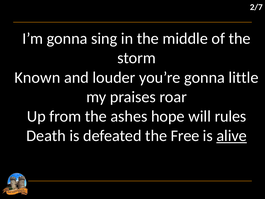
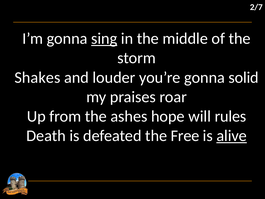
sing underline: none -> present
Known: Known -> Shakes
little: little -> solid
